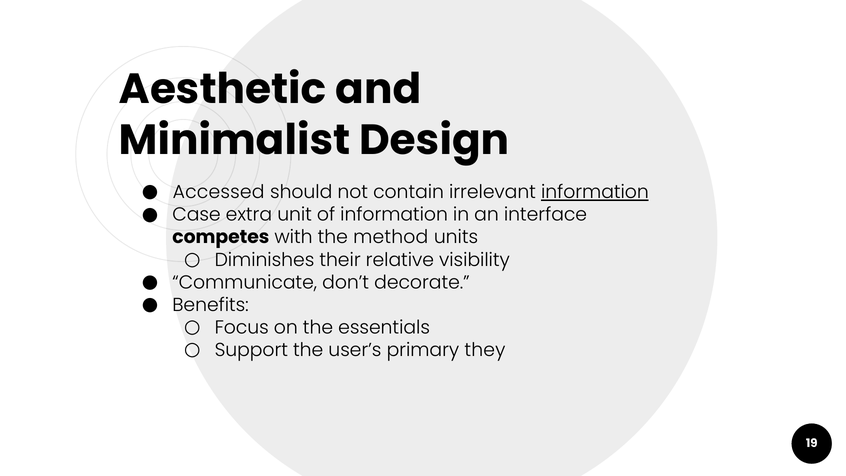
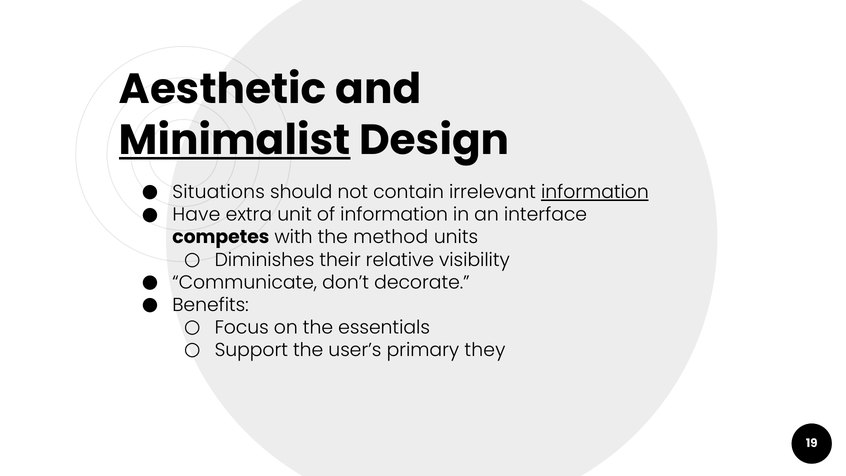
Minimalist underline: none -> present
Accessed: Accessed -> Situations
Case: Case -> Have
